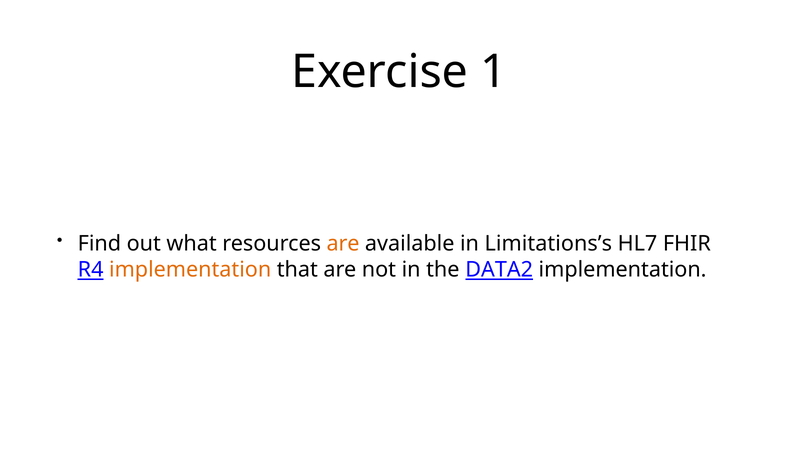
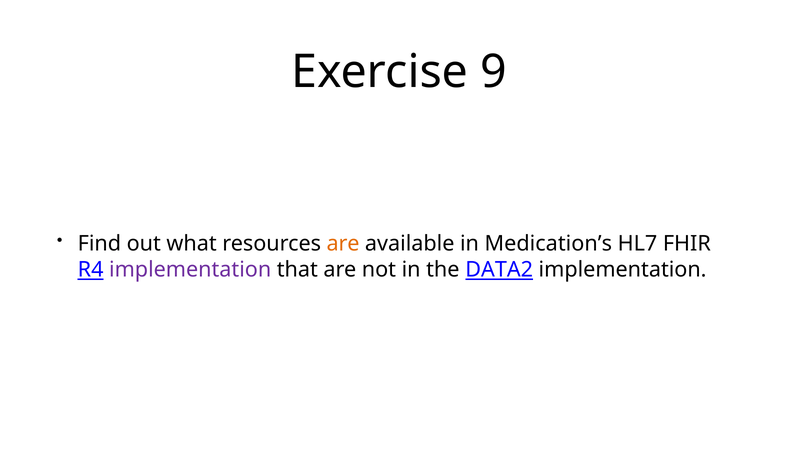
1: 1 -> 9
Limitations’s: Limitations’s -> Medication’s
implementation at (190, 269) colour: orange -> purple
